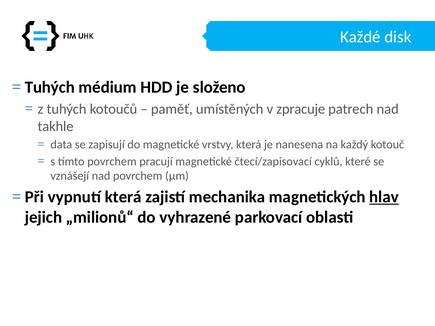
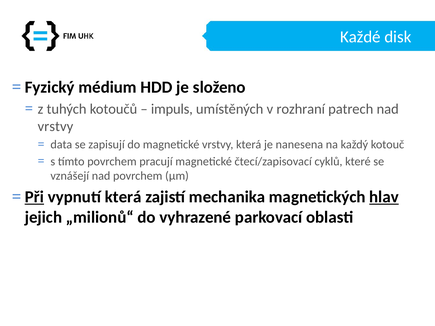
Tuhých at (50, 87): Tuhých -> Fyzický
paměť: paměť -> impuls
zpracuje: zpracuje -> rozhraní
takhle at (56, 126): takhle -> vrstvy
Při underline: none -> present
